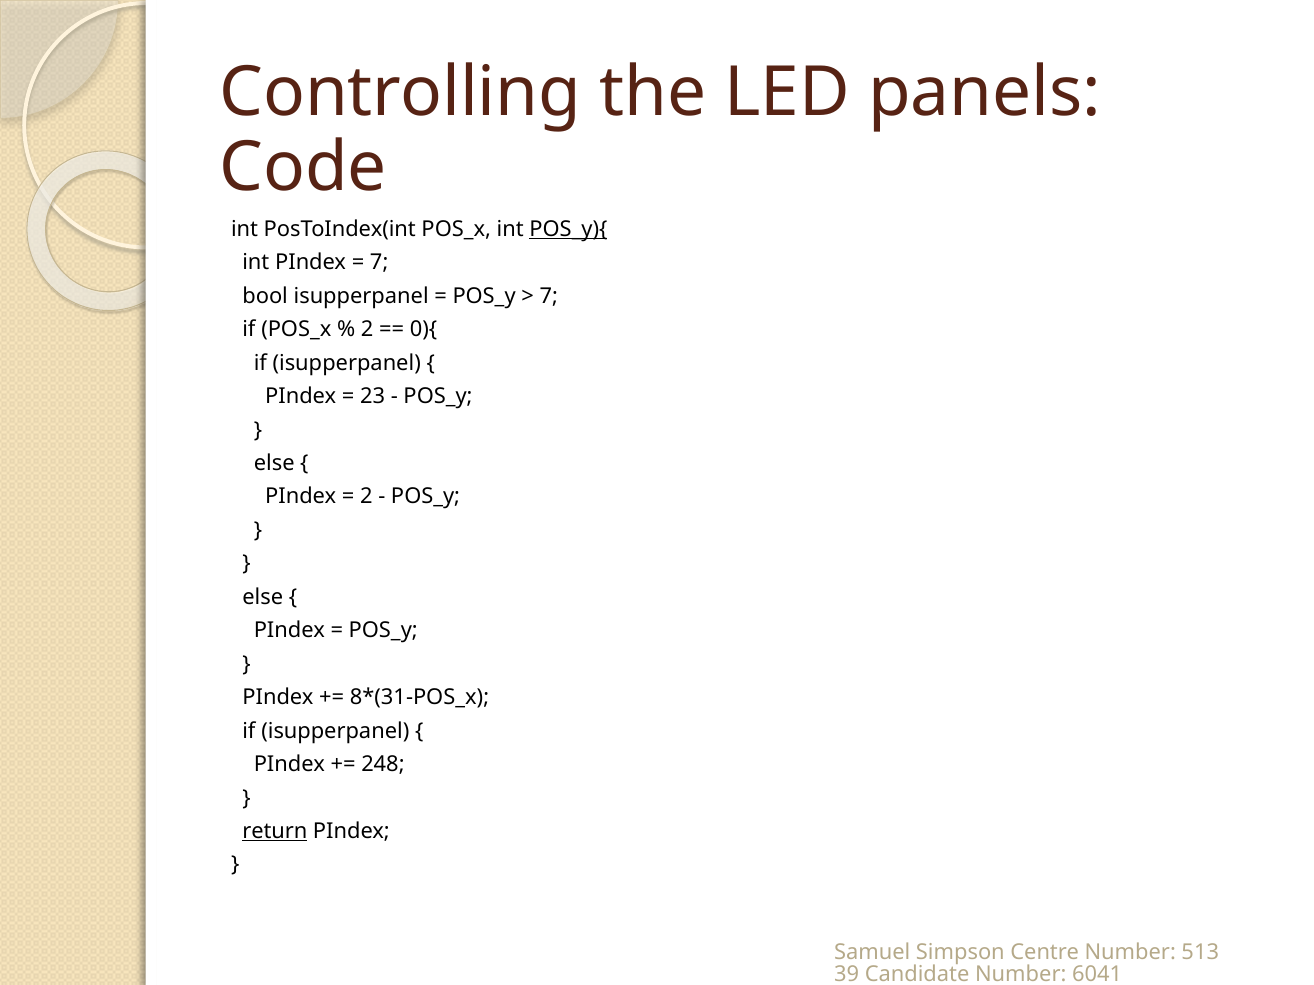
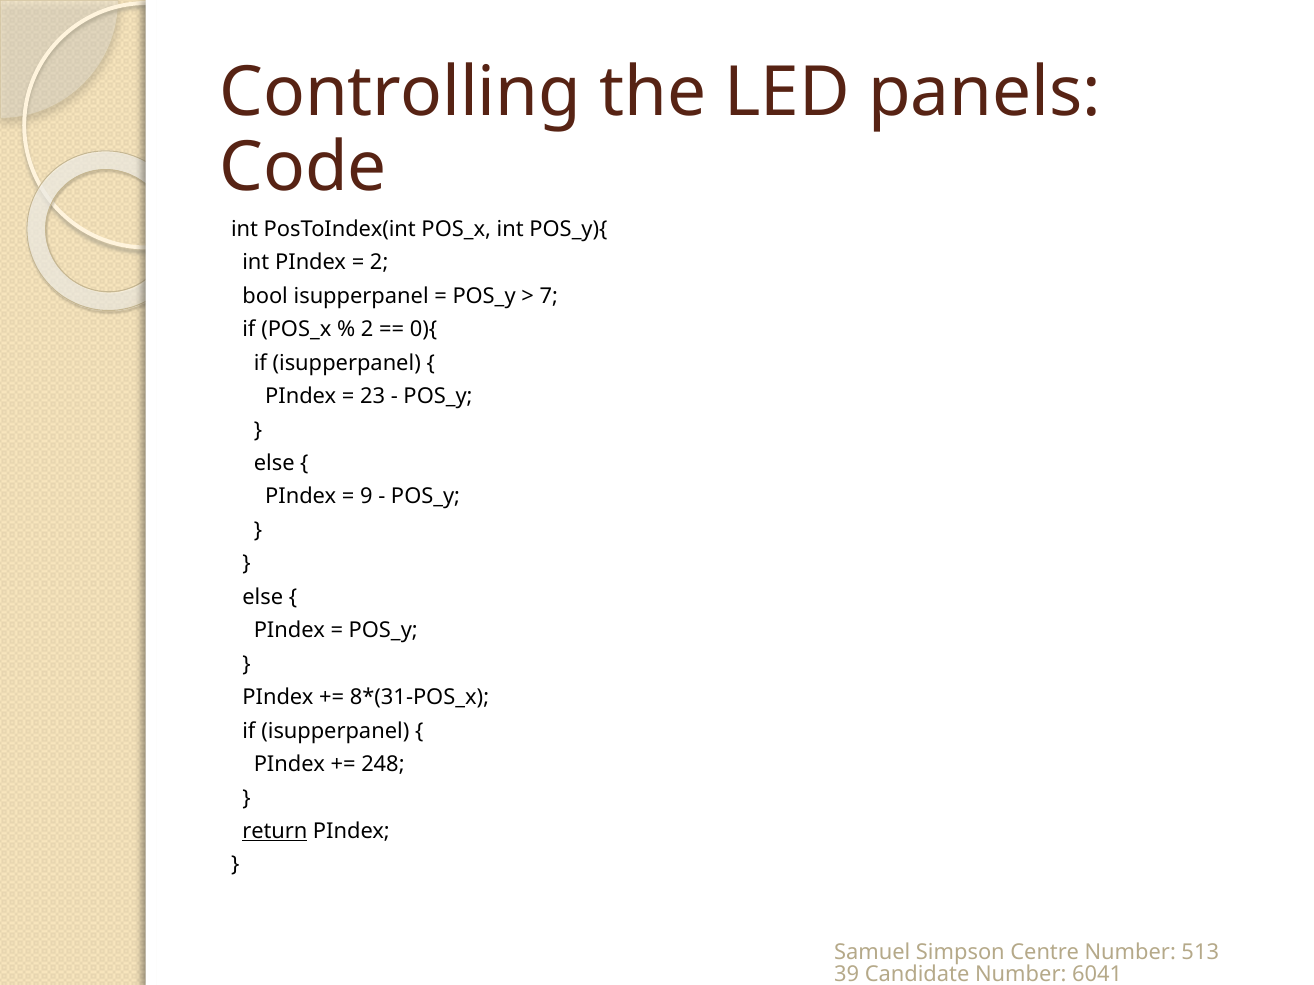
POS_y){ underline: present -> none
7 at (379, 263): 7 -> 2
2 at (366, 497): 2 -> 9
